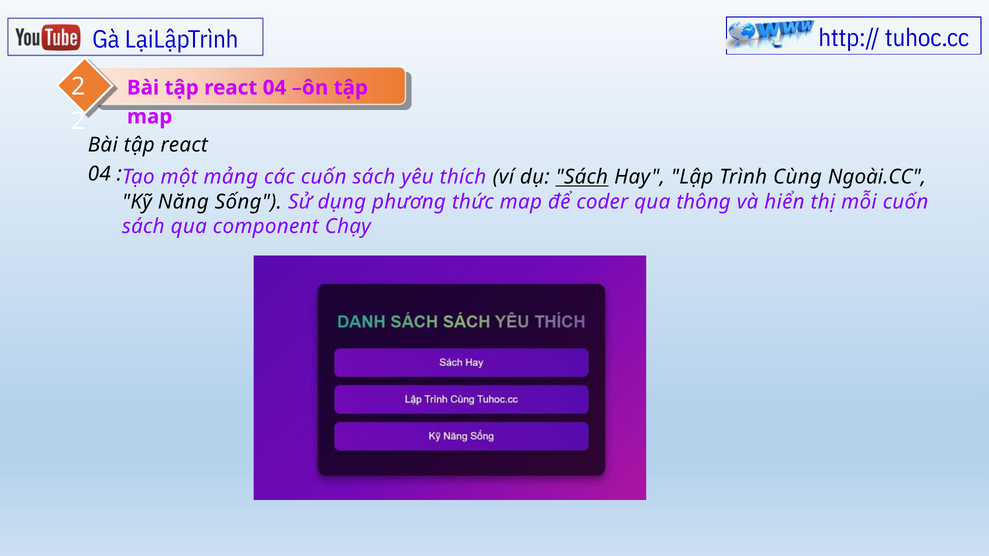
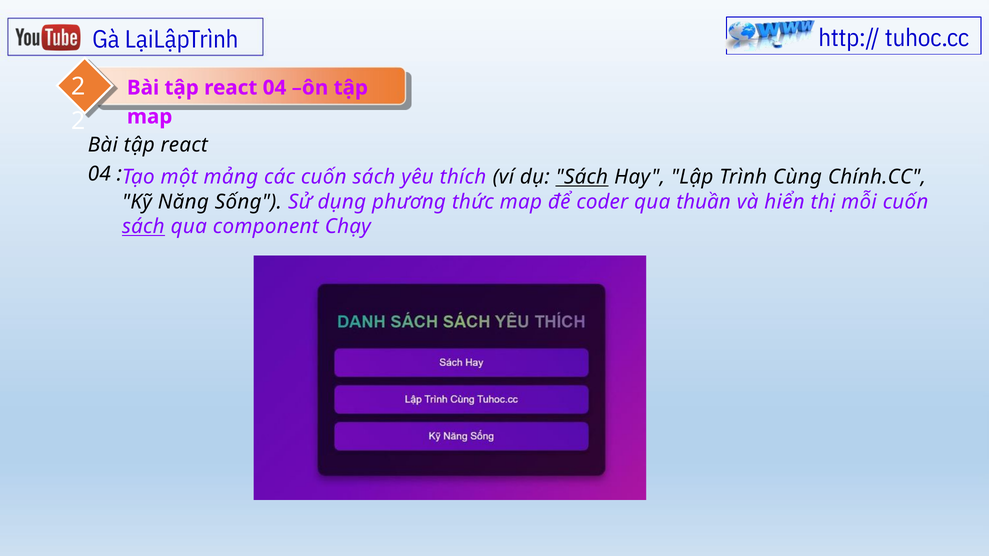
Ngoài.CC: Ngoài.CC -> Chính.CC
thông: thông -> thuần
sách at (143, 227) underline: none -> present
